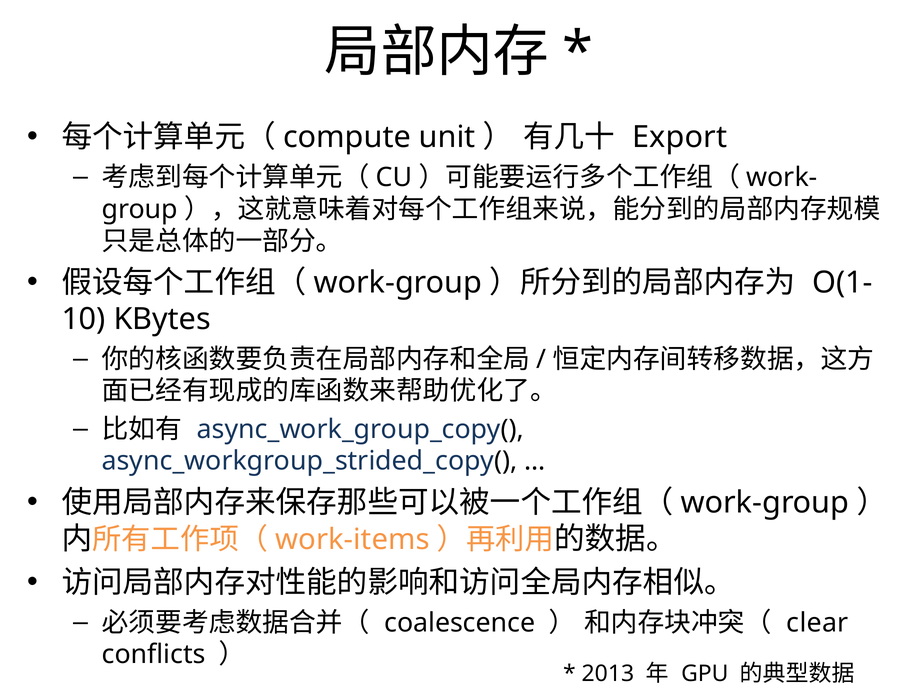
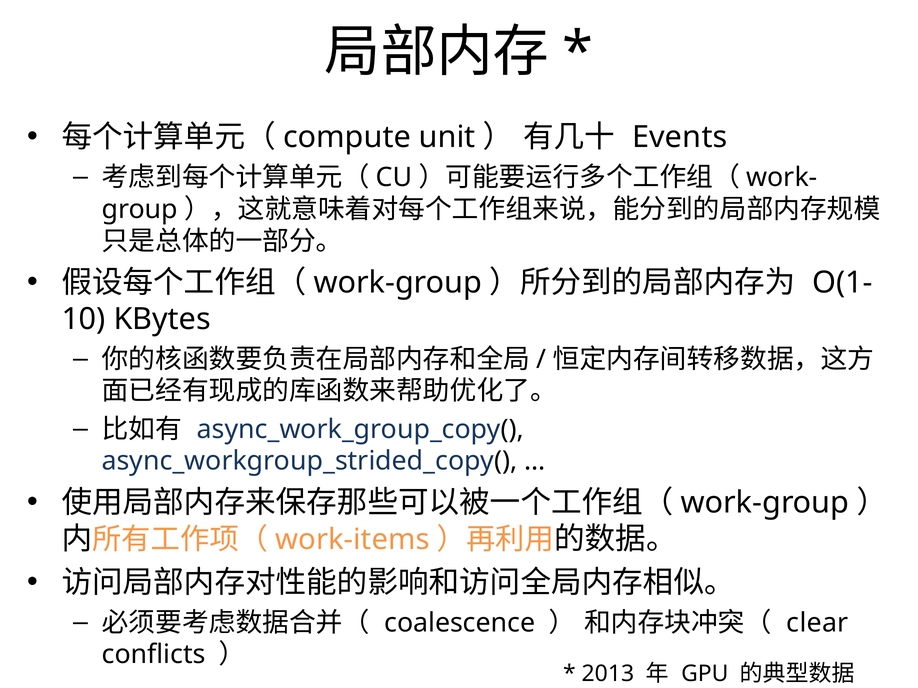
Export: Export -> Events
